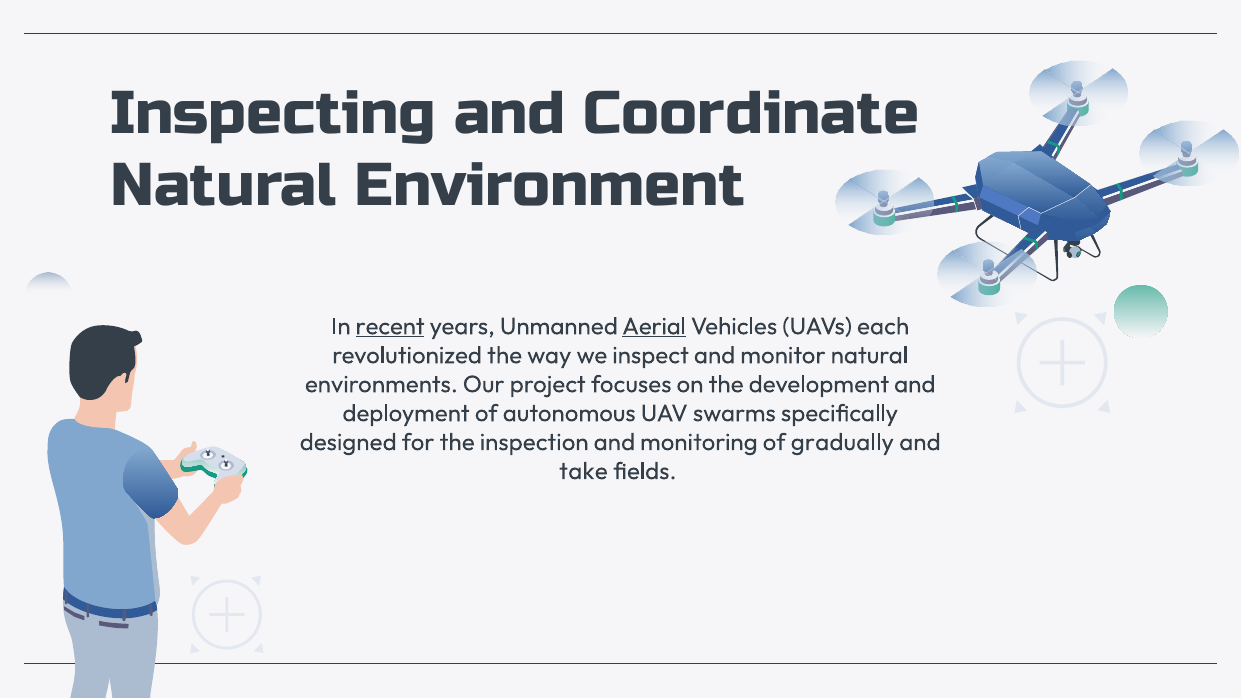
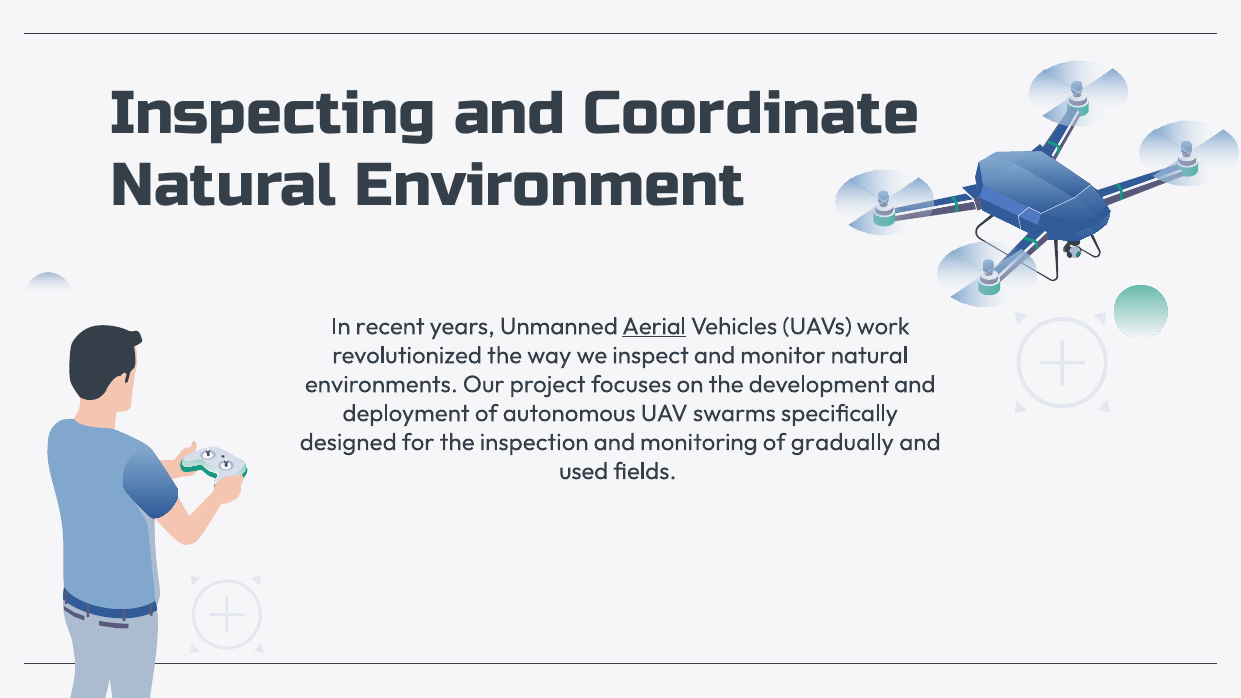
recent underline: present -> none
each: each -> work
take: take -> used
